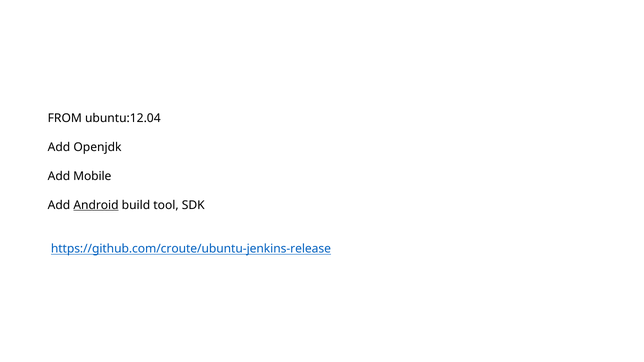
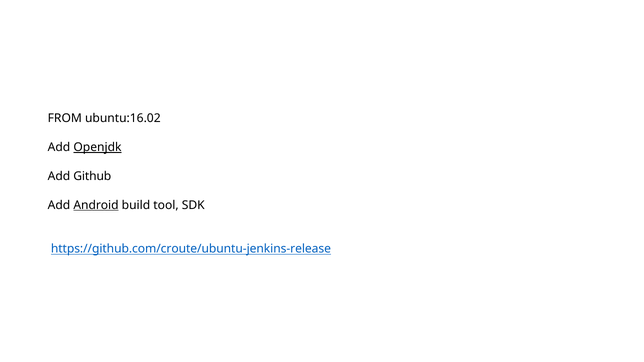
ubuntu:12.04: ubuntu:12.04 -> ubuntu:16.02
Openjdk underline: none -> present
Mobile: Mobile -> Github
